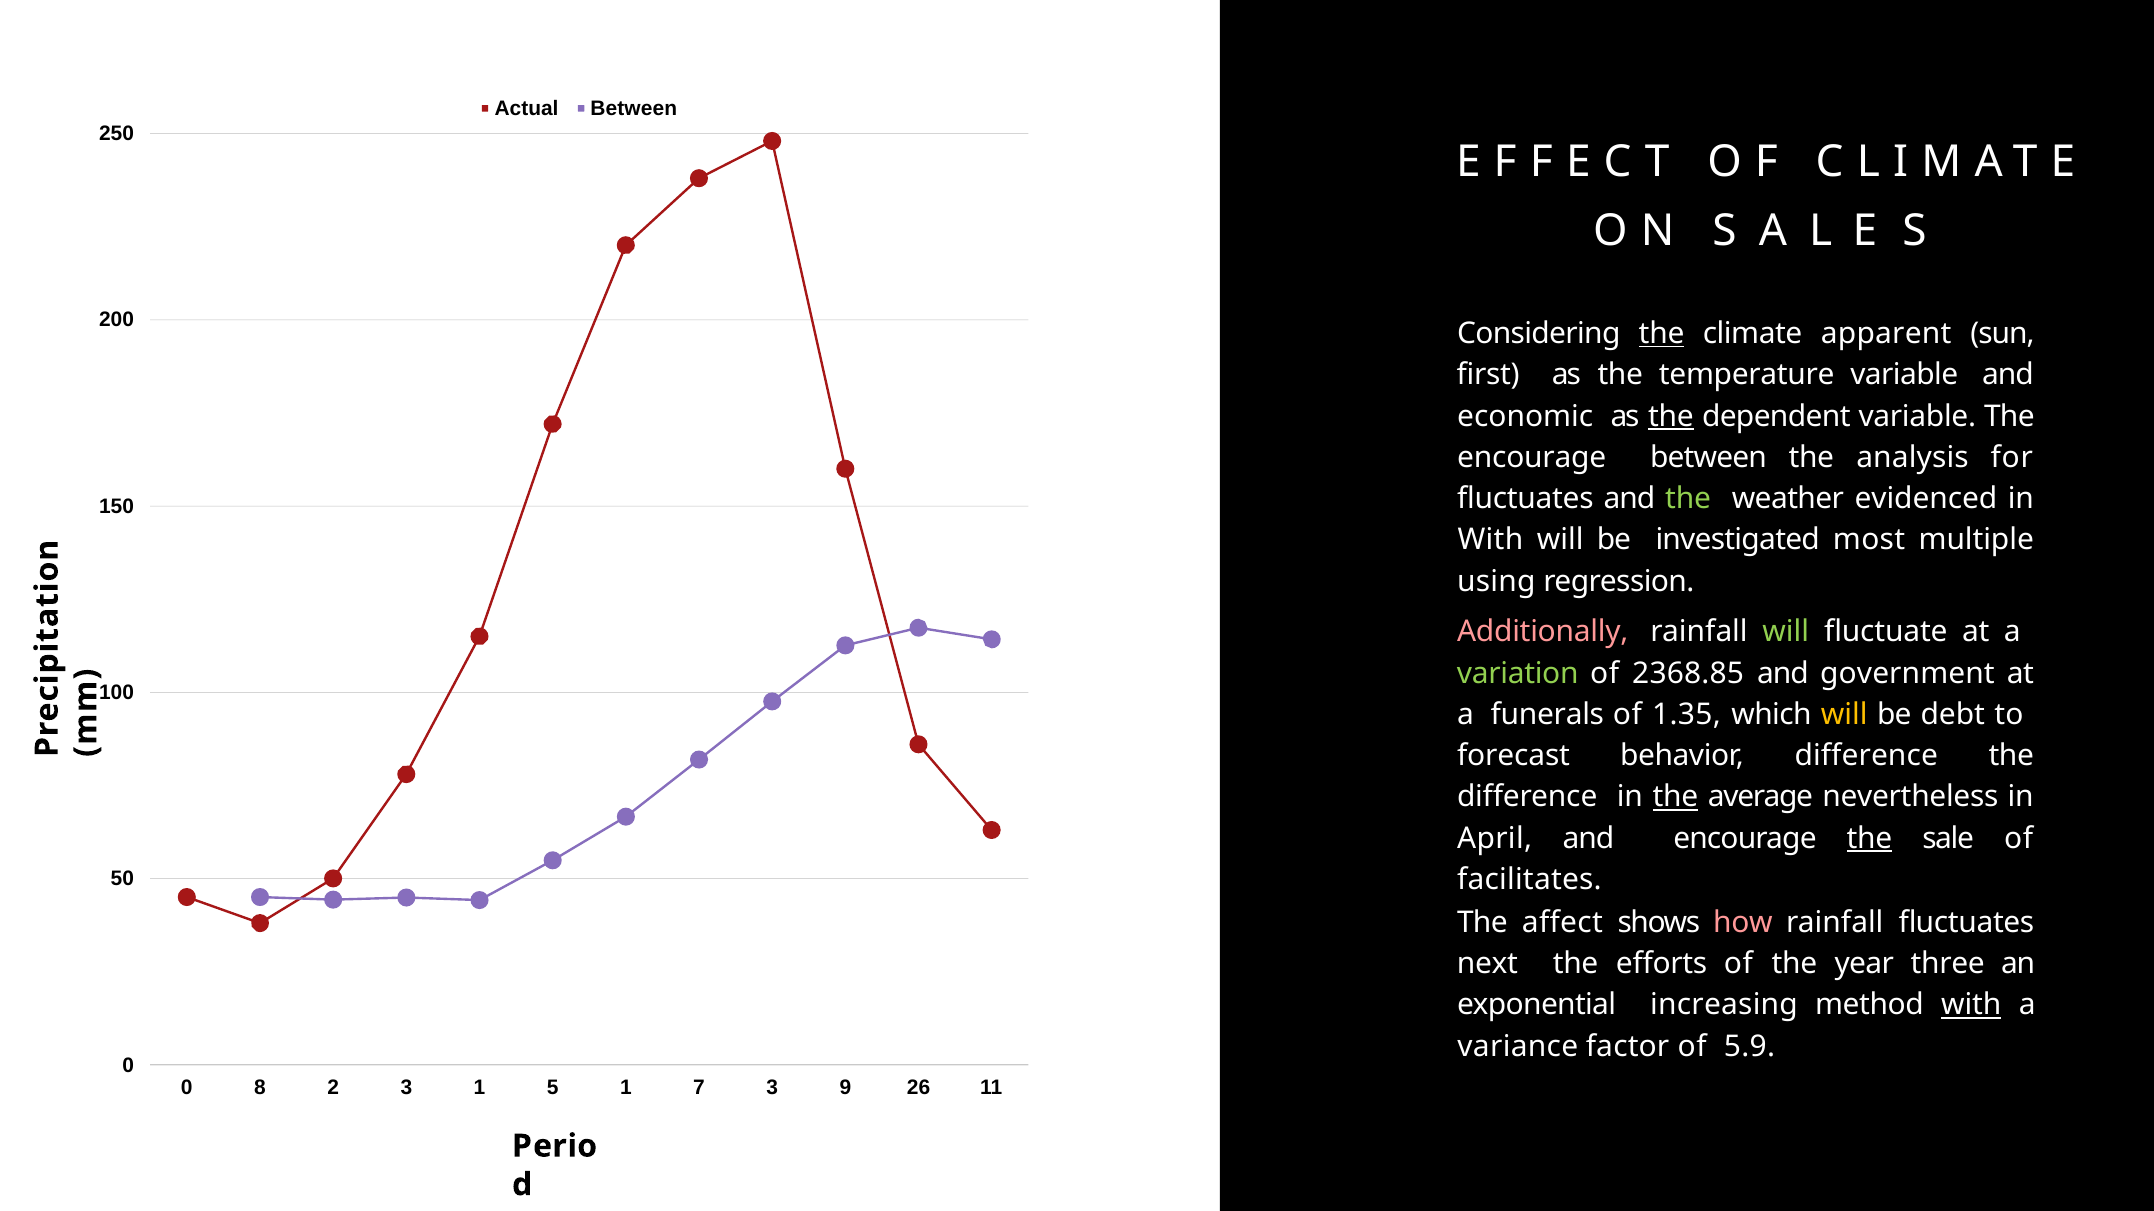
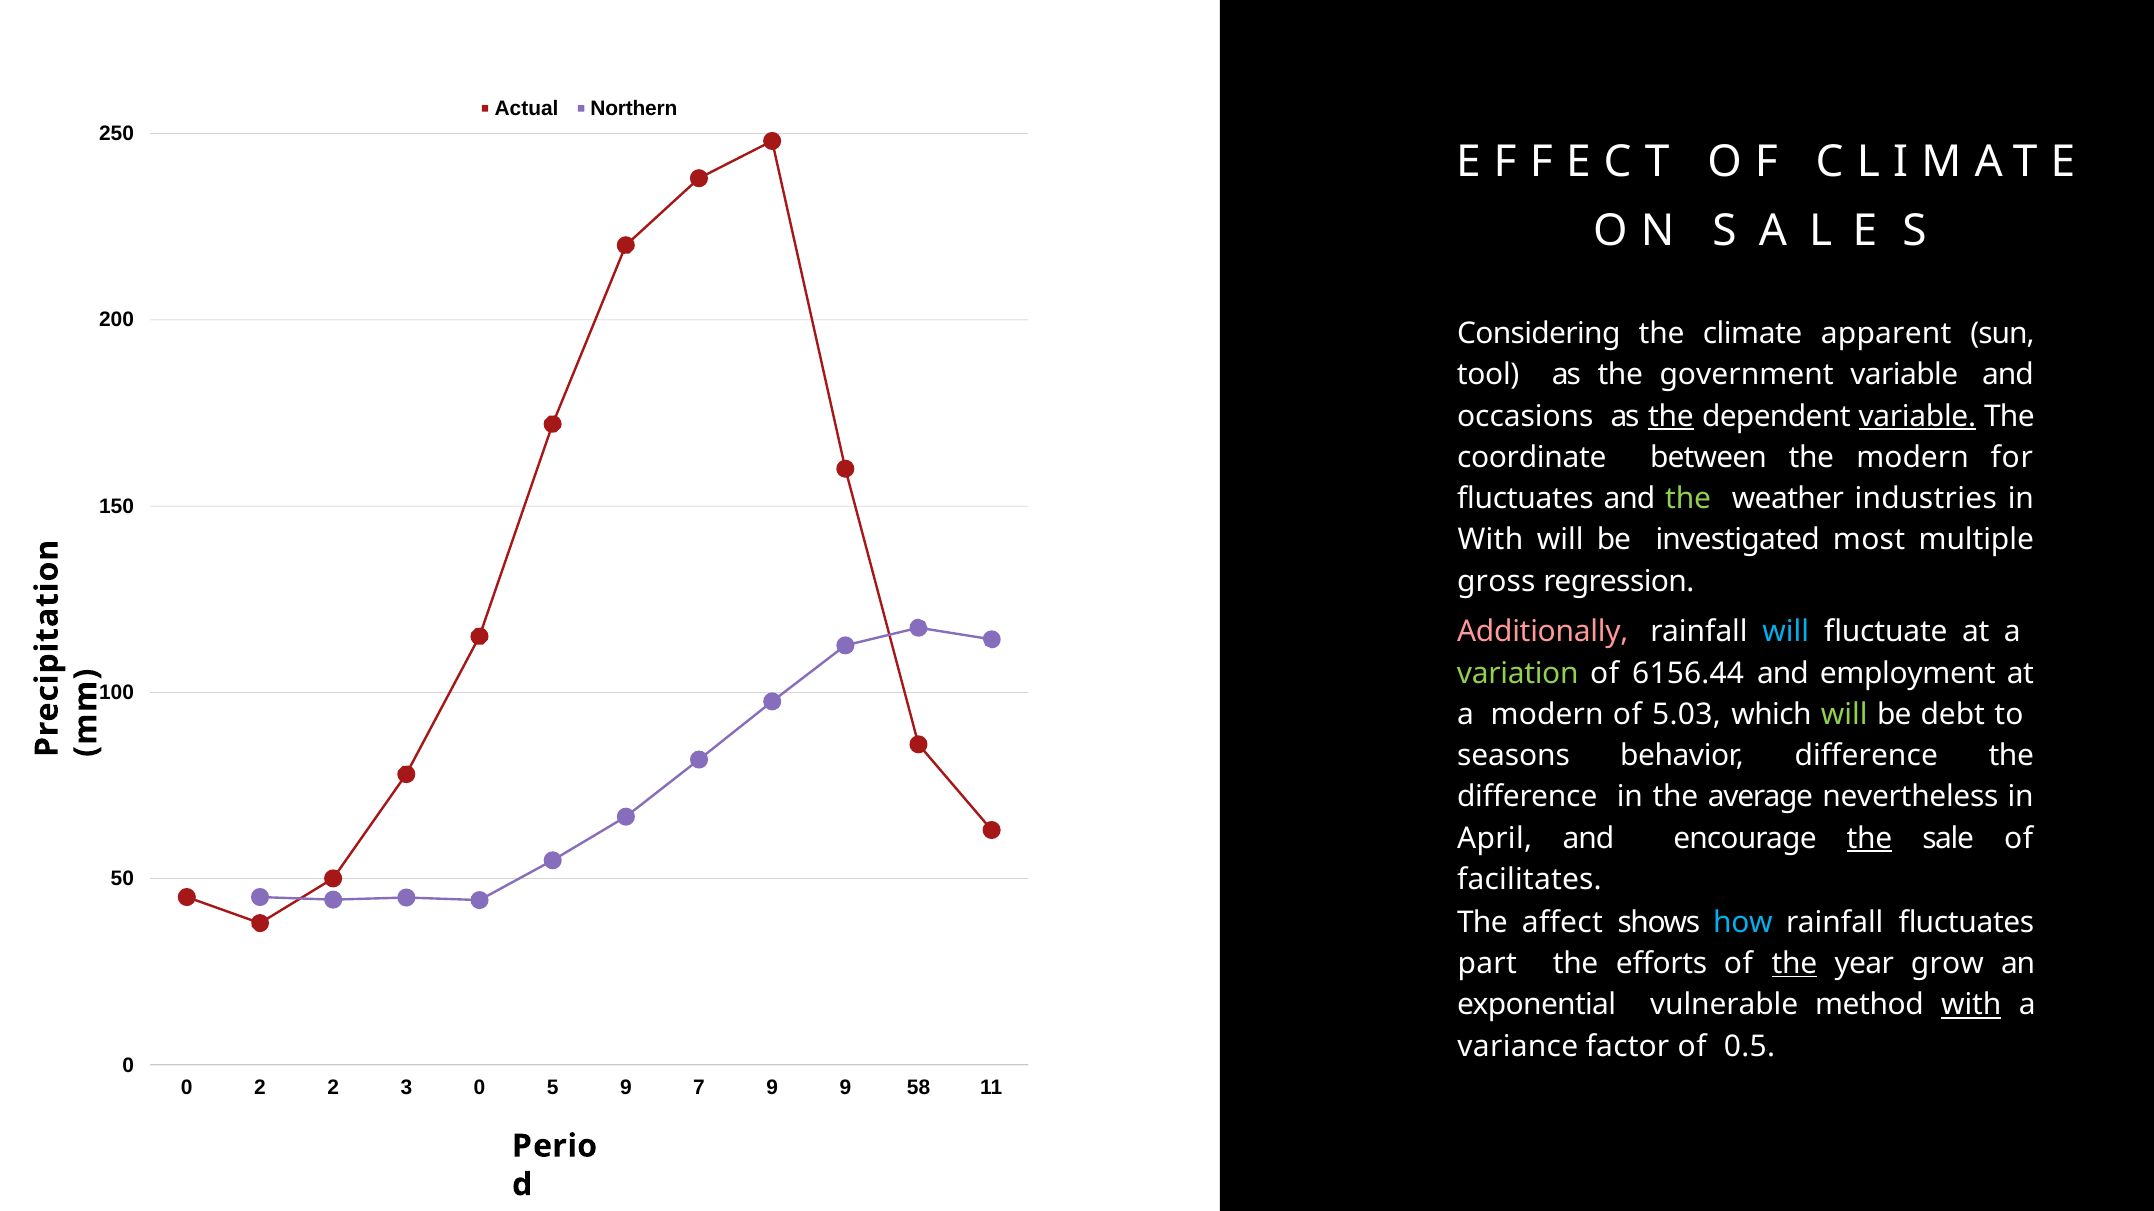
Actual Between: Between -> Northern
the at (1662, 334) underline: present -> none
first: first -> tool
temperature: temperature -> government
economic: economic -> occasions
variable at (1917, 416) underline: none -> present
encourage at (1532, 458): encourage -> coordinate
the analysis: analysis -> modern
evidenced: evidenced -> industries
using: using -> gross
will at (1786, 632) colour: light green -> light blue
2368.85: 2368.85 -> 6156.44
government: government -> employment
a funerals: funerals -> modern
1.35: 1.35 -> 5.03
will at (1844, 715) colour: yellow -> light green
forecast: forecast -> seasons
the at (1676, 797) underline: present -> none
how colour: pink -> light blue
next: next -> part
the at (1795, 964) underline: none -> present
three: three -> grow
increasing: increasing -> vulnerable
5.9: 5.9 -> 0.5
0 8: 8 -> 2
3 1: 1 -> 0
5 1: 1 -> 9
7 3: 3 -> 9
26: 26 -> 58
